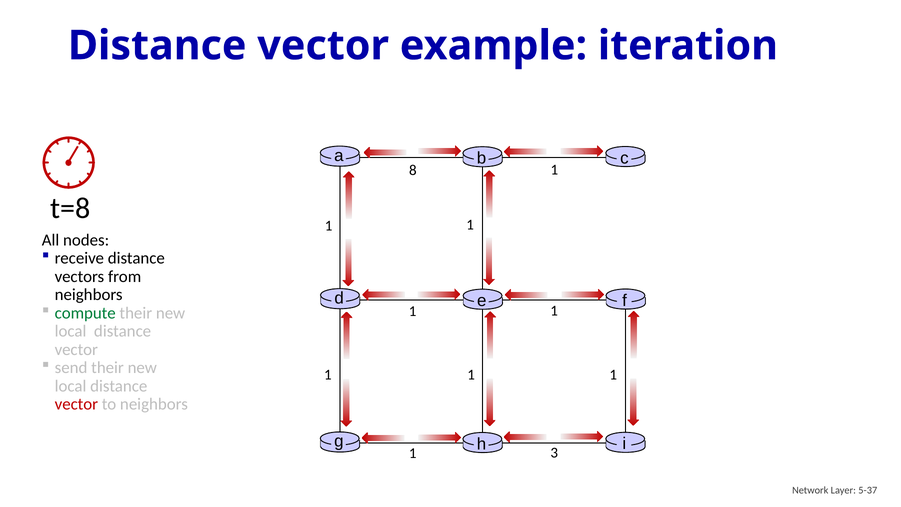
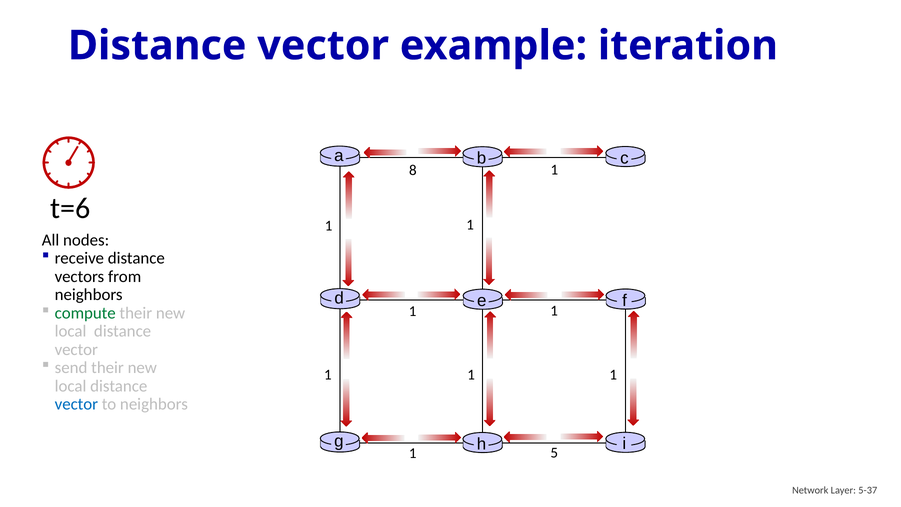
t=8: t=8 -> t=6
vector at (76, 404) colour: red -> blue
3: 3 -> 5
